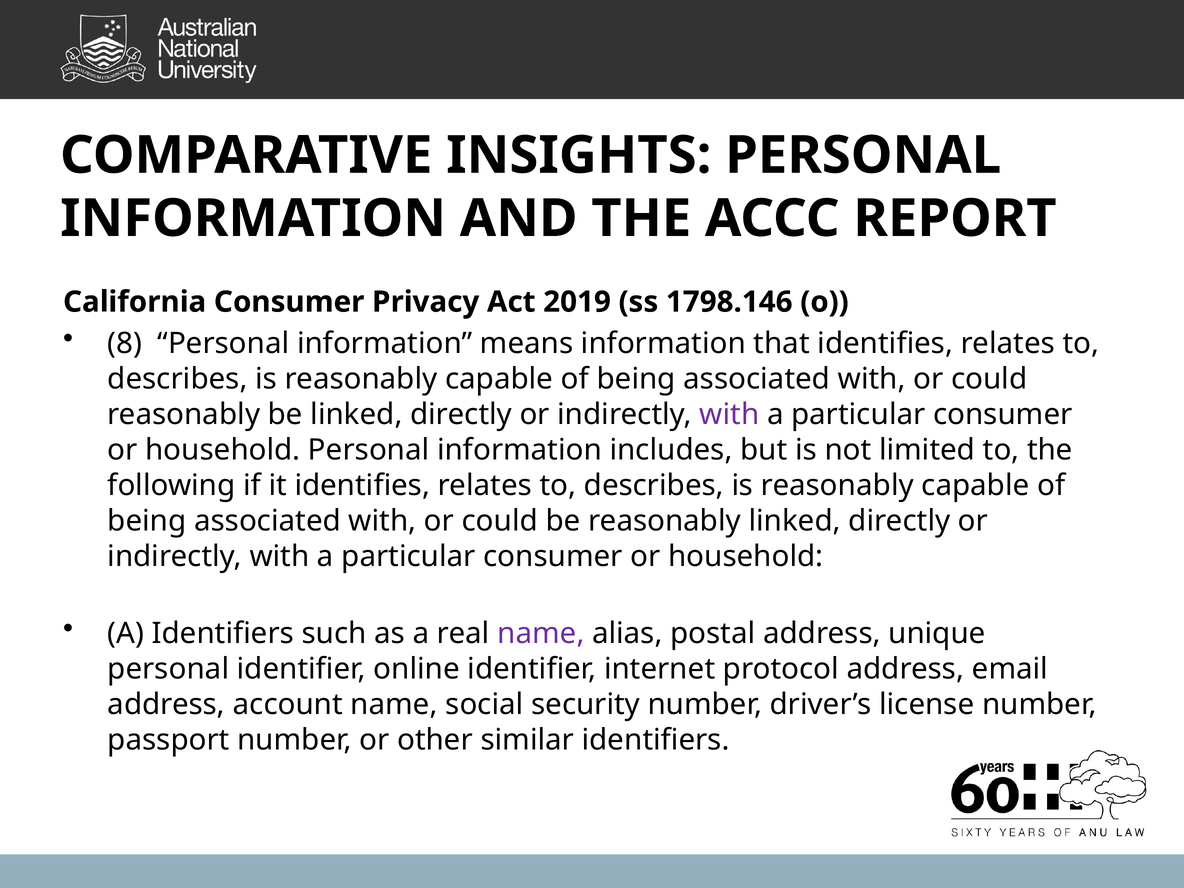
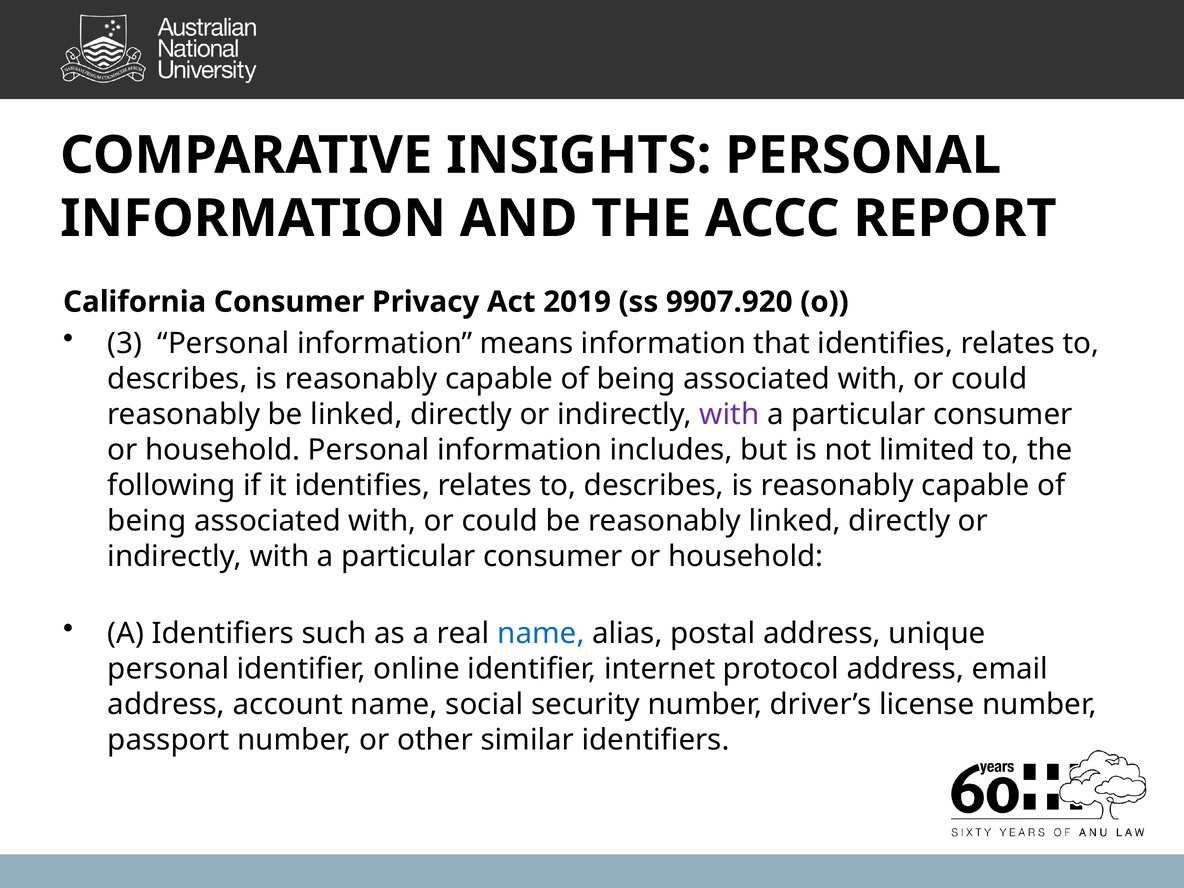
1798.146: 1798.146 -> 9907.920
8: 8 -> 3
name at (541, 633) colour: purple -> blue
